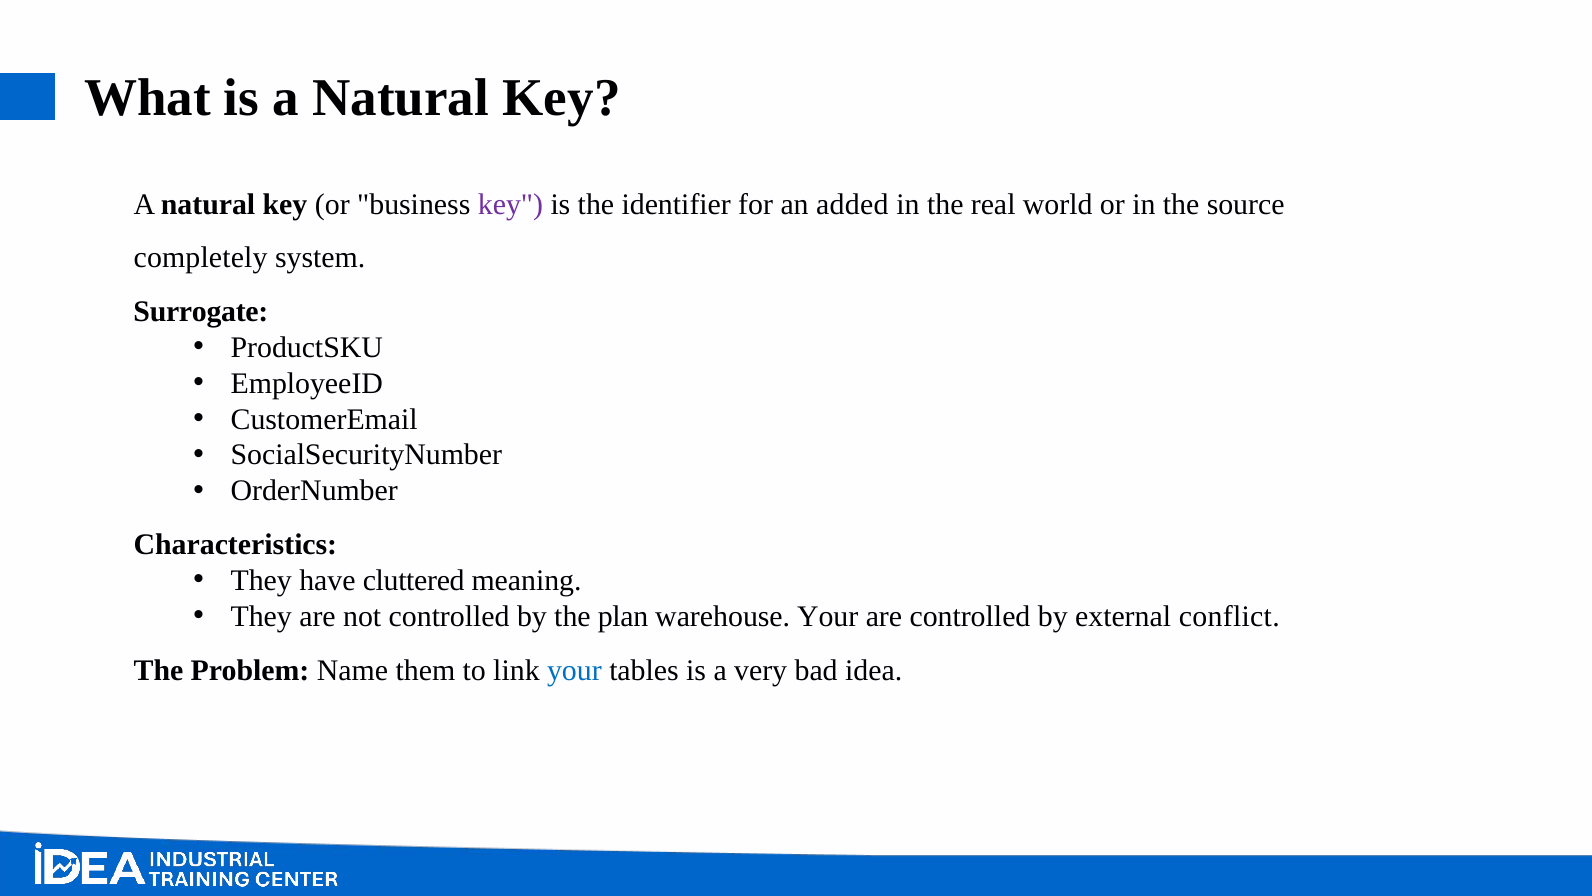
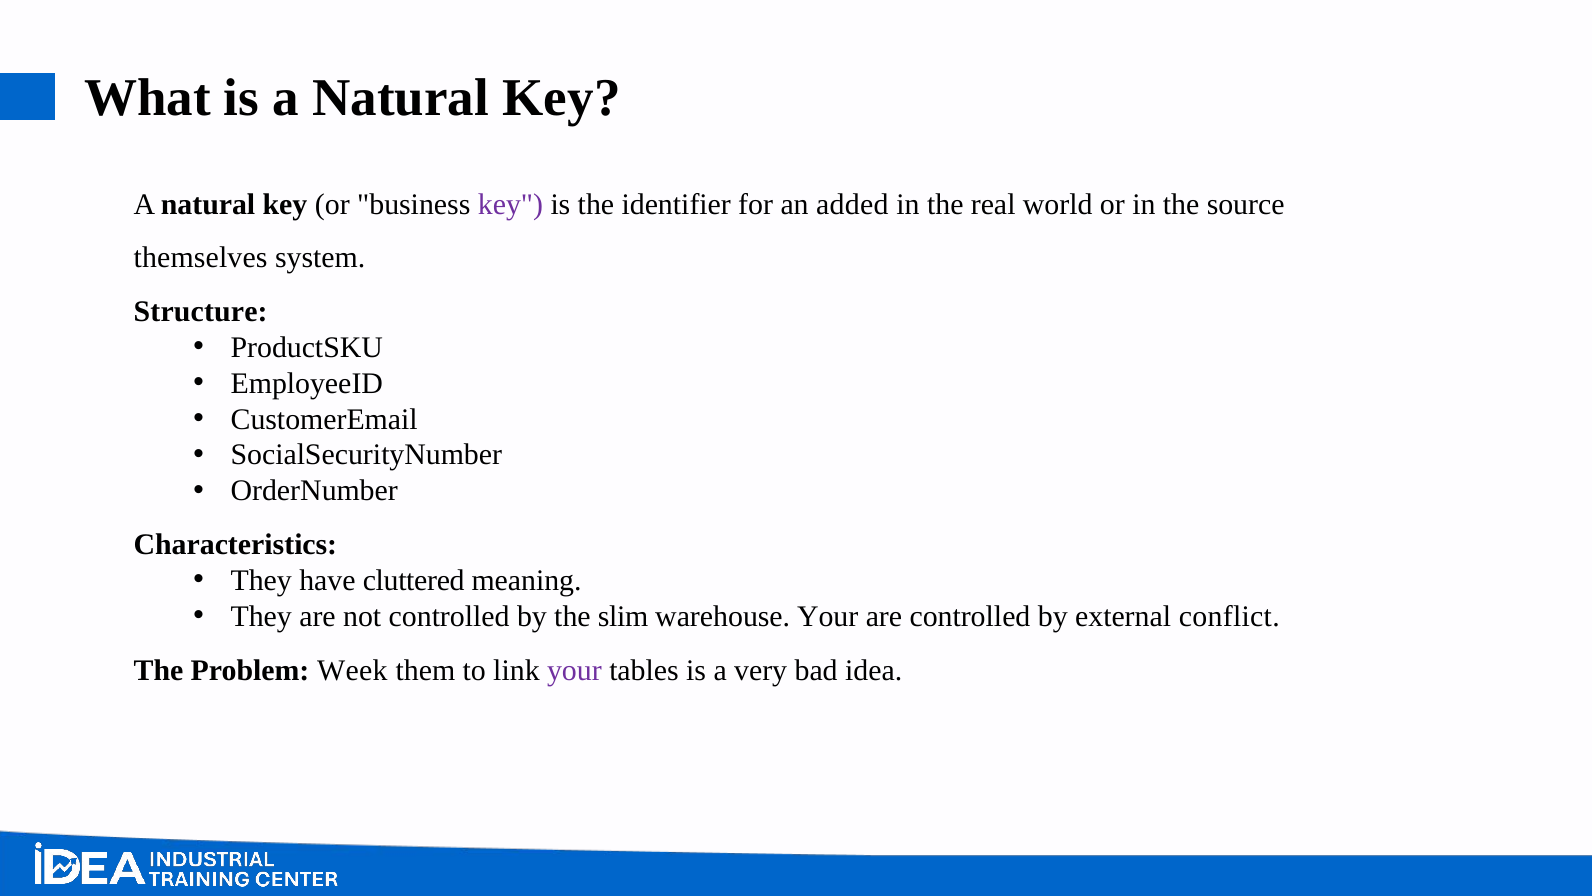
completely: completely -> themselves
Surrogate: Surrogate -> Structure
plan: plan -> slim
Name: Name -> Week
your at (574, 670) colour: blue -> purple
